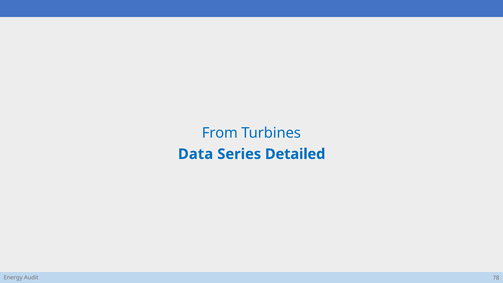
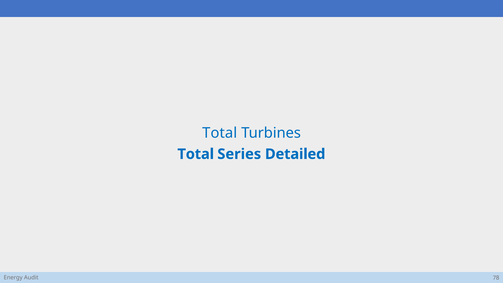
From at (220, 133): From -> Total
Data at (196, 154): Data -> Total
